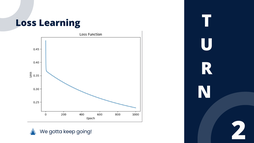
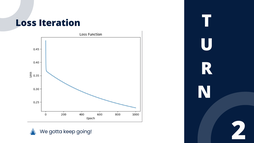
Learning: Learning -> Iteration
